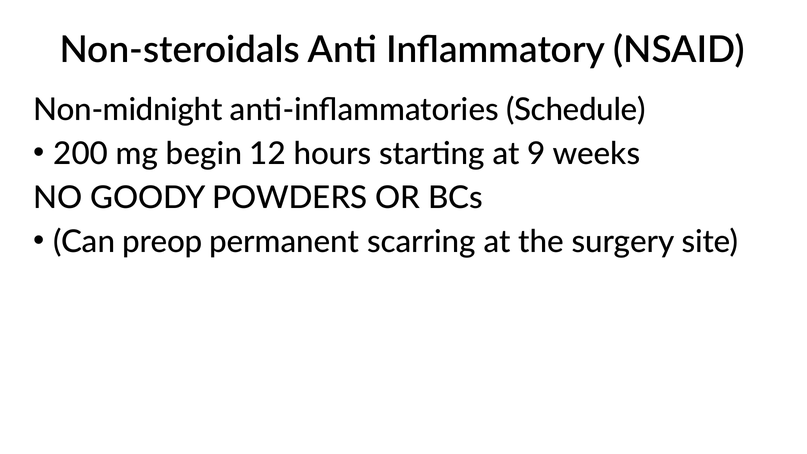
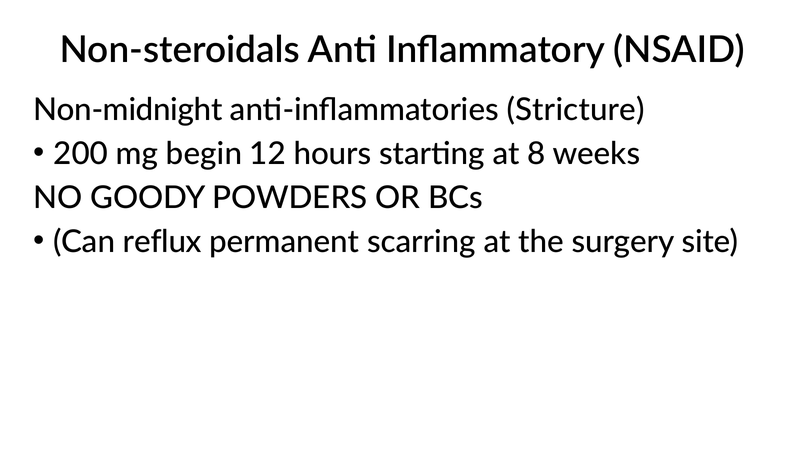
Schedule: Schedule -> Stricture
9: 9 -> 8
preop: preop -> reflux
